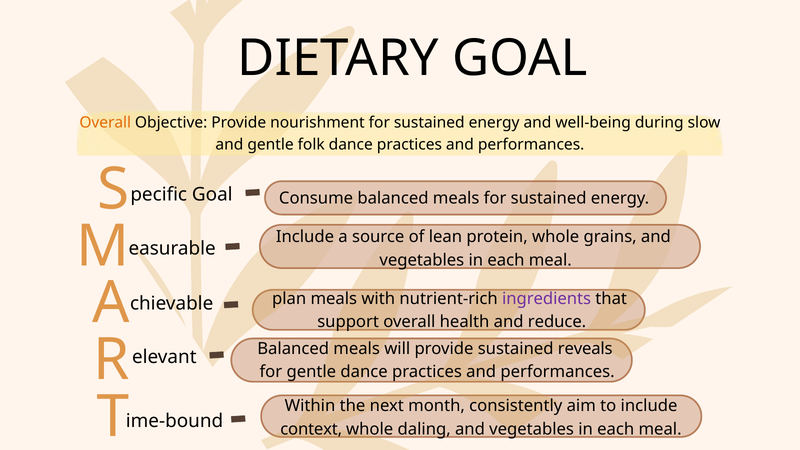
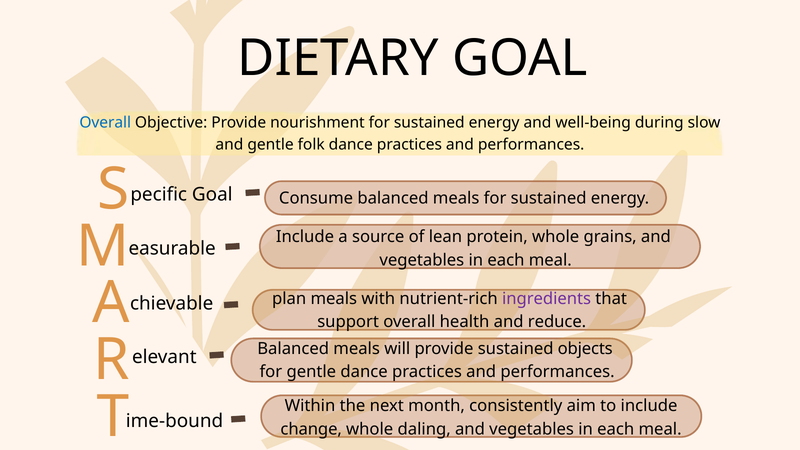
Overall at (105, 123) colour: orange -> blue
reveals: reveals -> objects
context: context -> change
